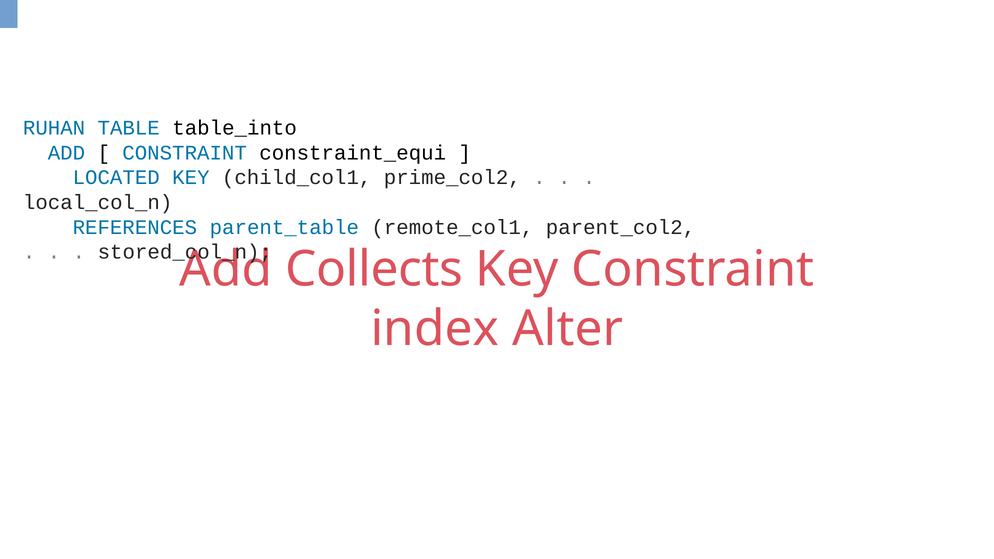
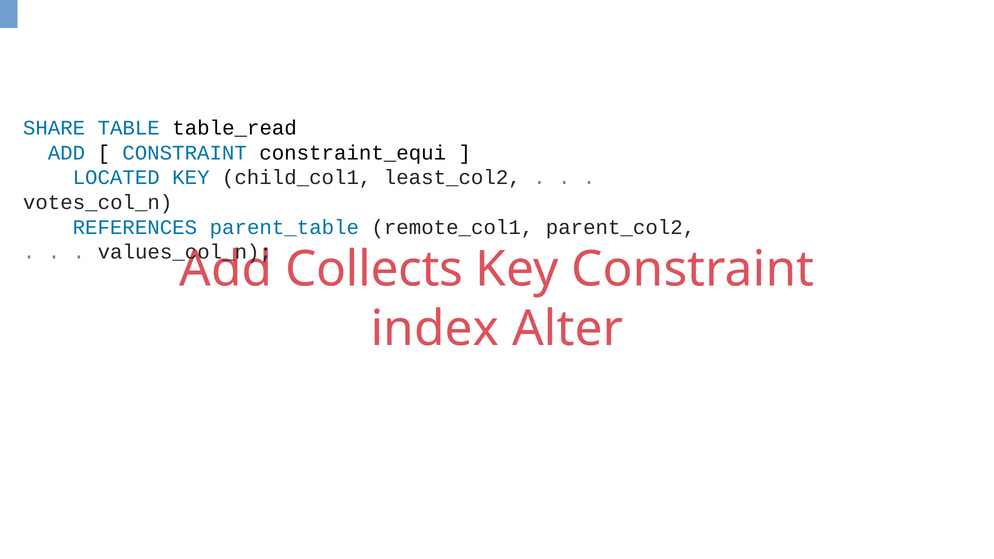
RUHAN: RUHAN -> SHARE
table_into: table_into -> table_read
prime_col2: prime_col2 -> least_col2
local_col_n: local_col_n -> votes_col_n
stored_col_n: stored_col_n -> values_col_n
